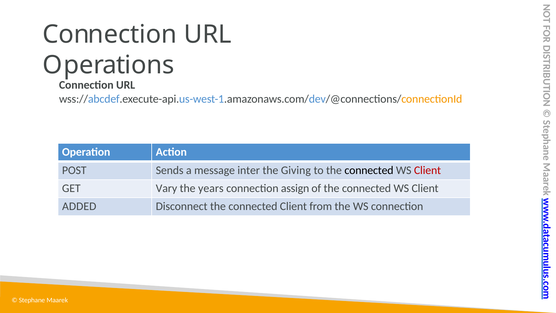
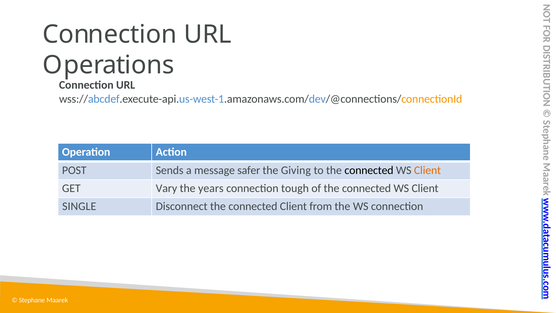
inter: inter -> safer
Client at (428, 170) colour: red -> orange
assign: assign -> tough
ADDED: ADDED -> SINGLE
